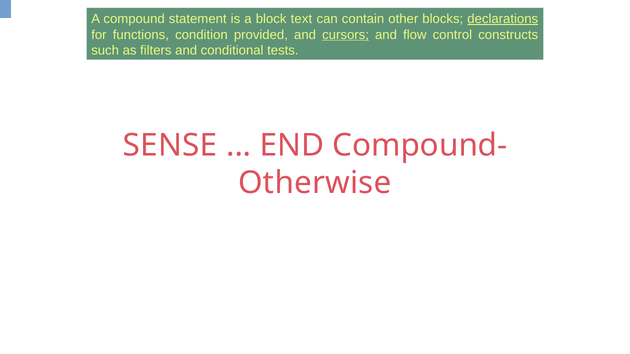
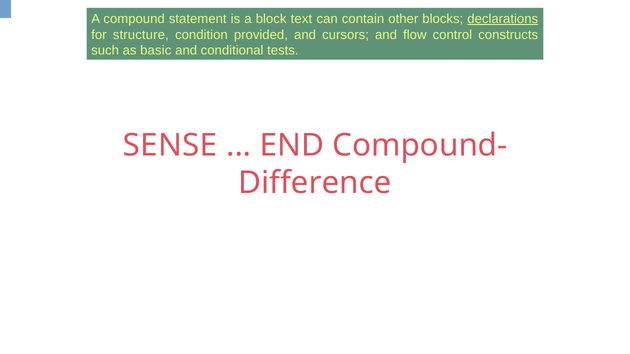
functions: functions -> structure
cursors underline: present -> none
filters: filters -> basic
Otherwise: Otherwise -> Difference
